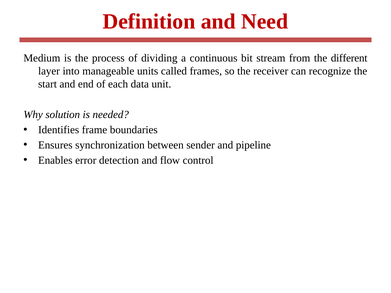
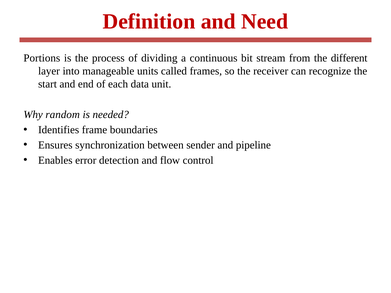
Medium: Medium -> Portions
solution: solution -> random
